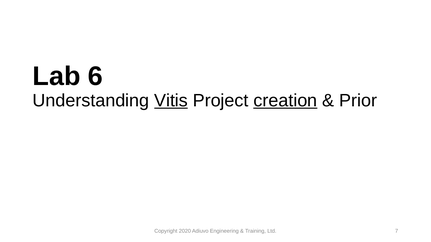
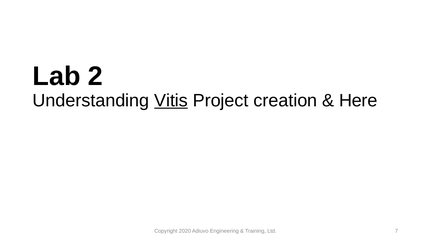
6: 6 -> 2
creation underline: present -> none
Prior: Prior -> Here
